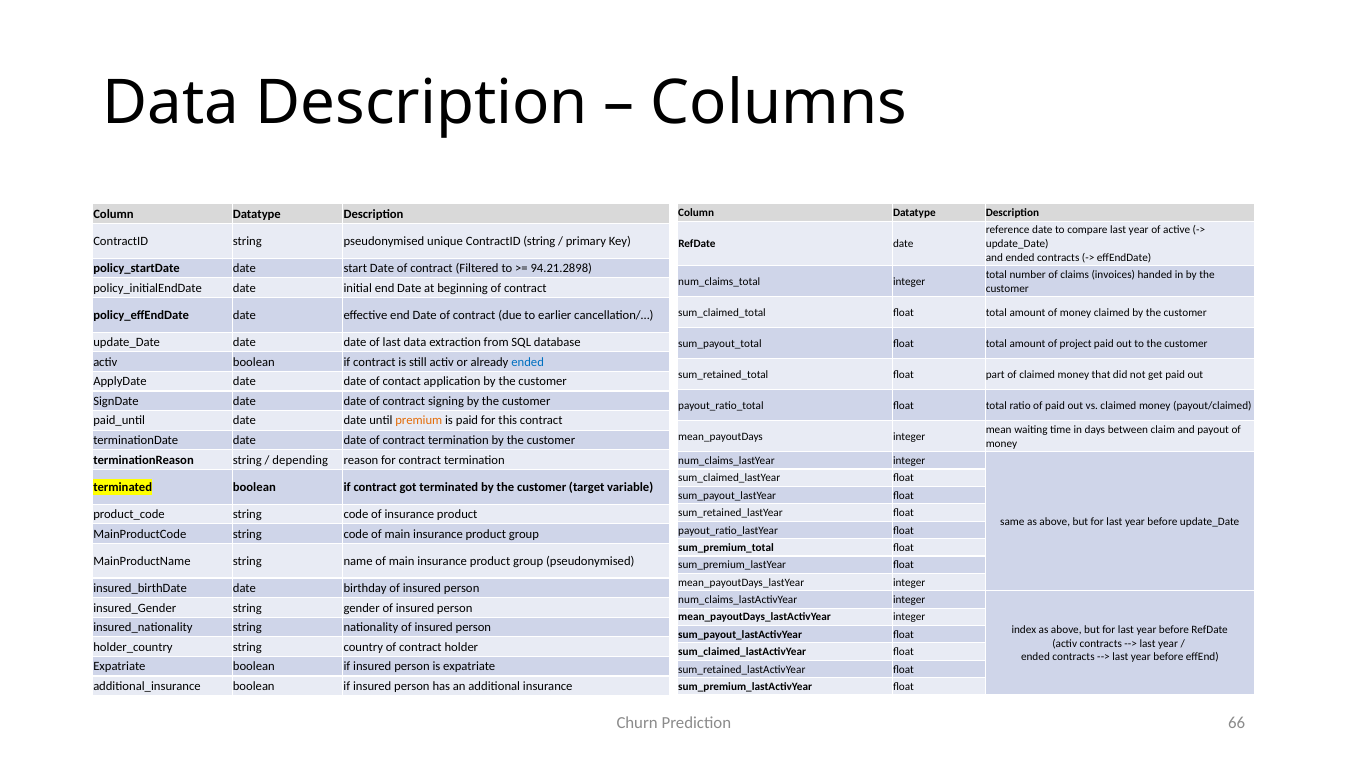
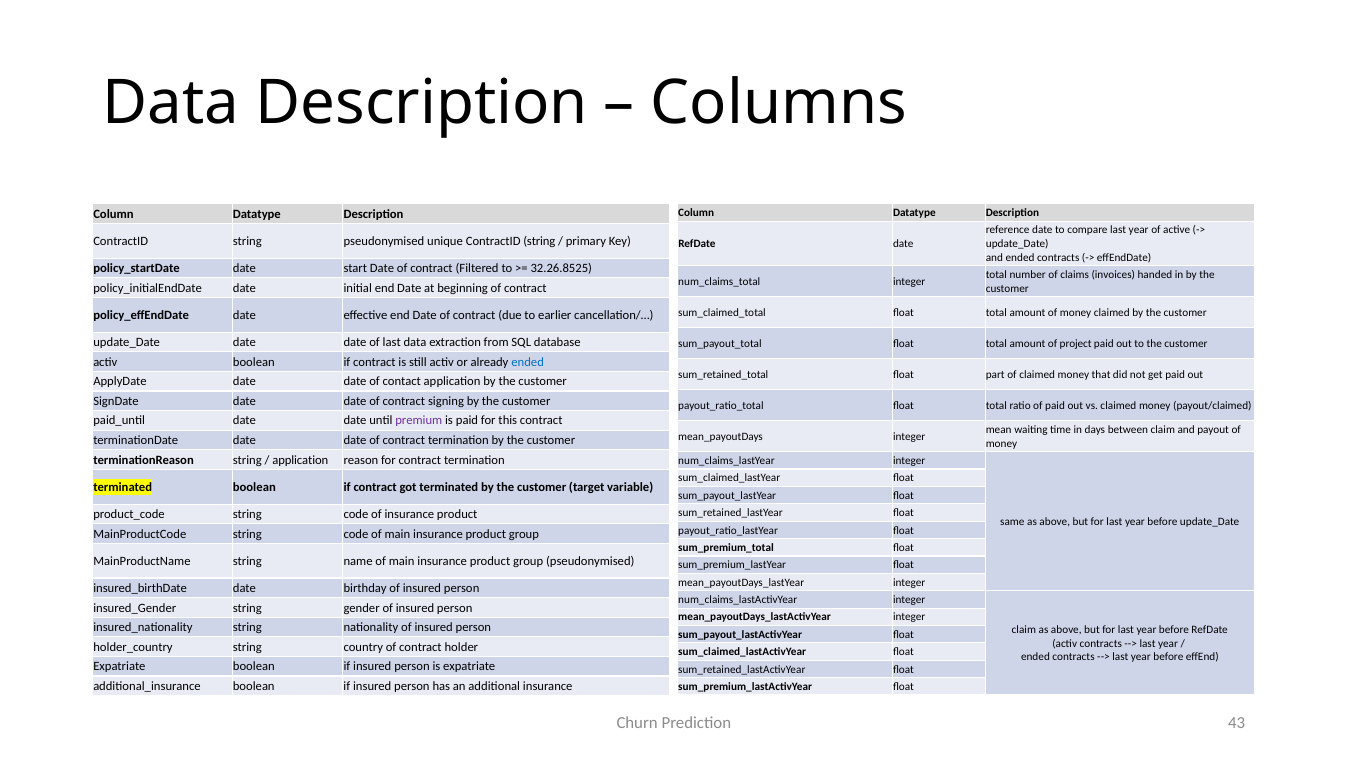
94.21.2898: 94.21.2898 -> 32.26.8525
premium colour: orange -> purple
depending at (300, 460): depending -> application
index at (1024, 630): index -> claim
66: 66 -> 43
